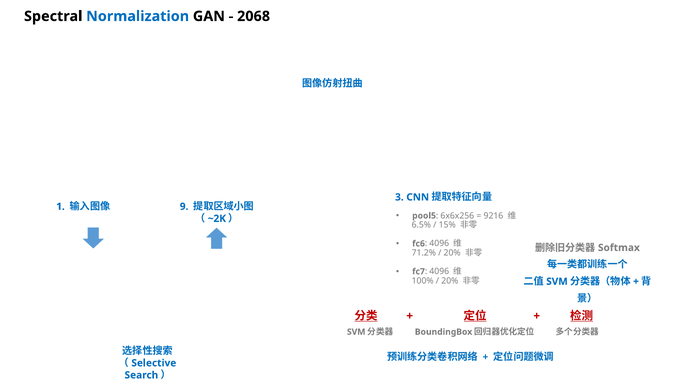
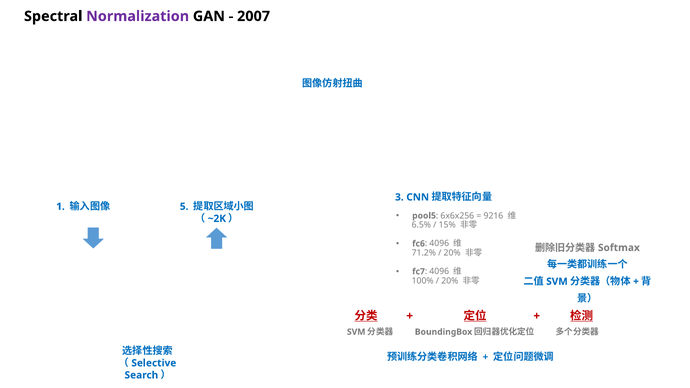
Normalization colour: blue -> purple
2068: 2068 -> 2007
9: 9 -> 5
